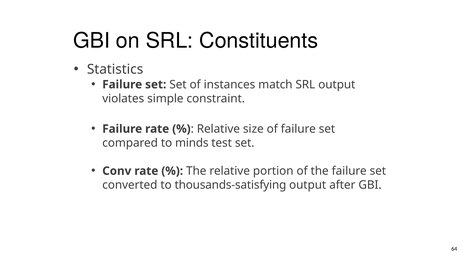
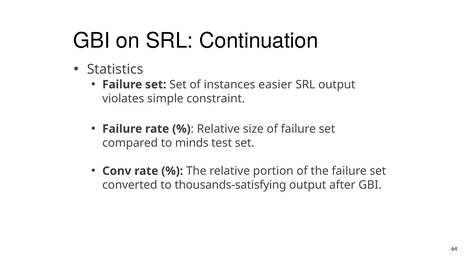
Constituents: Constituents -> Continuation
match: match -> easier
